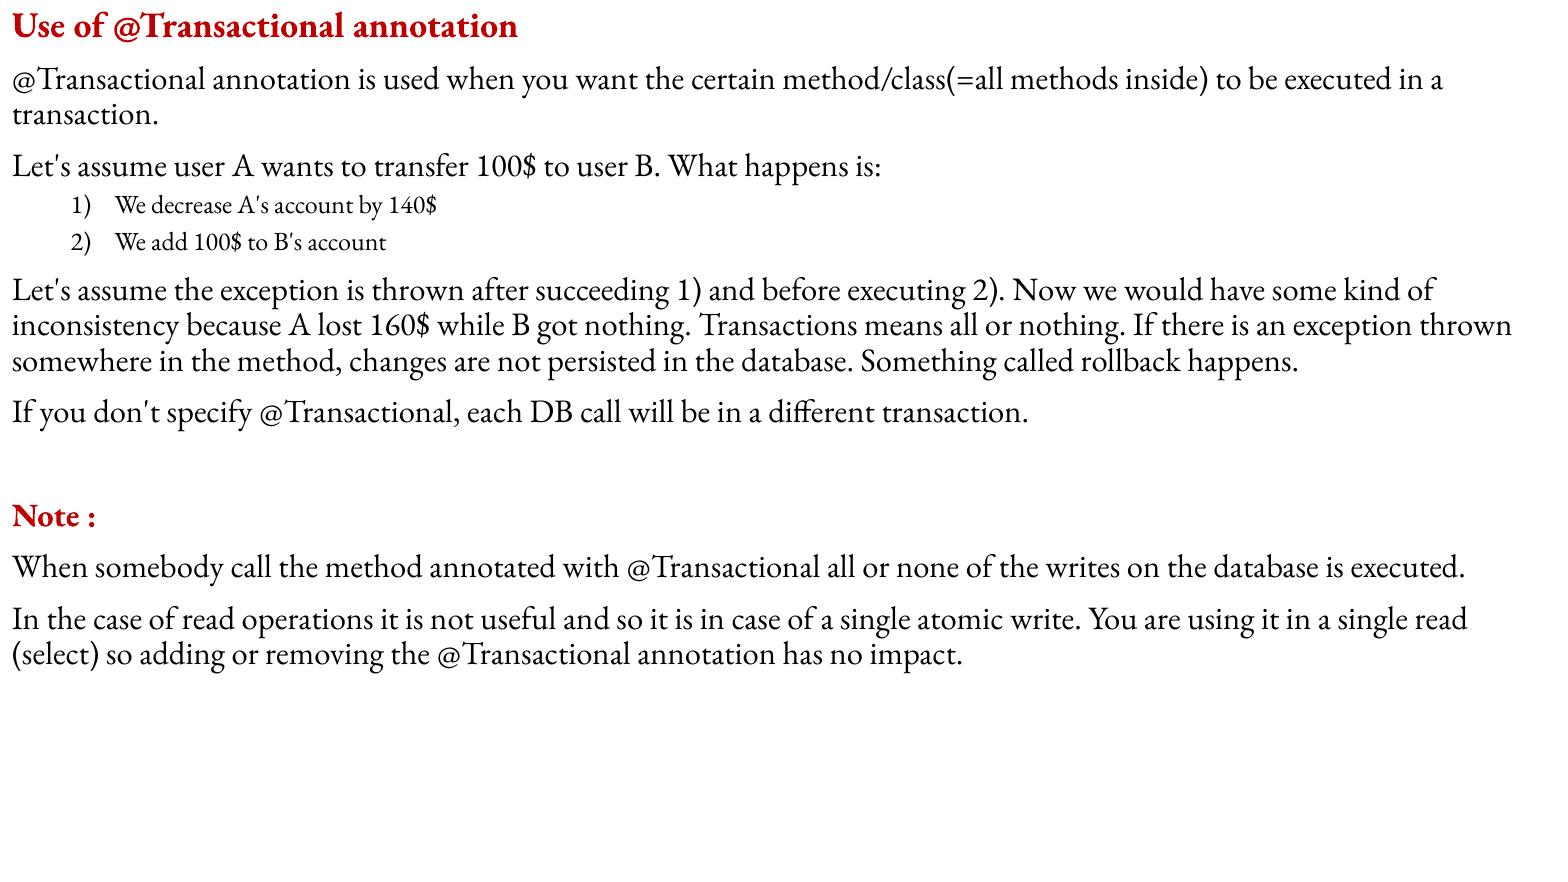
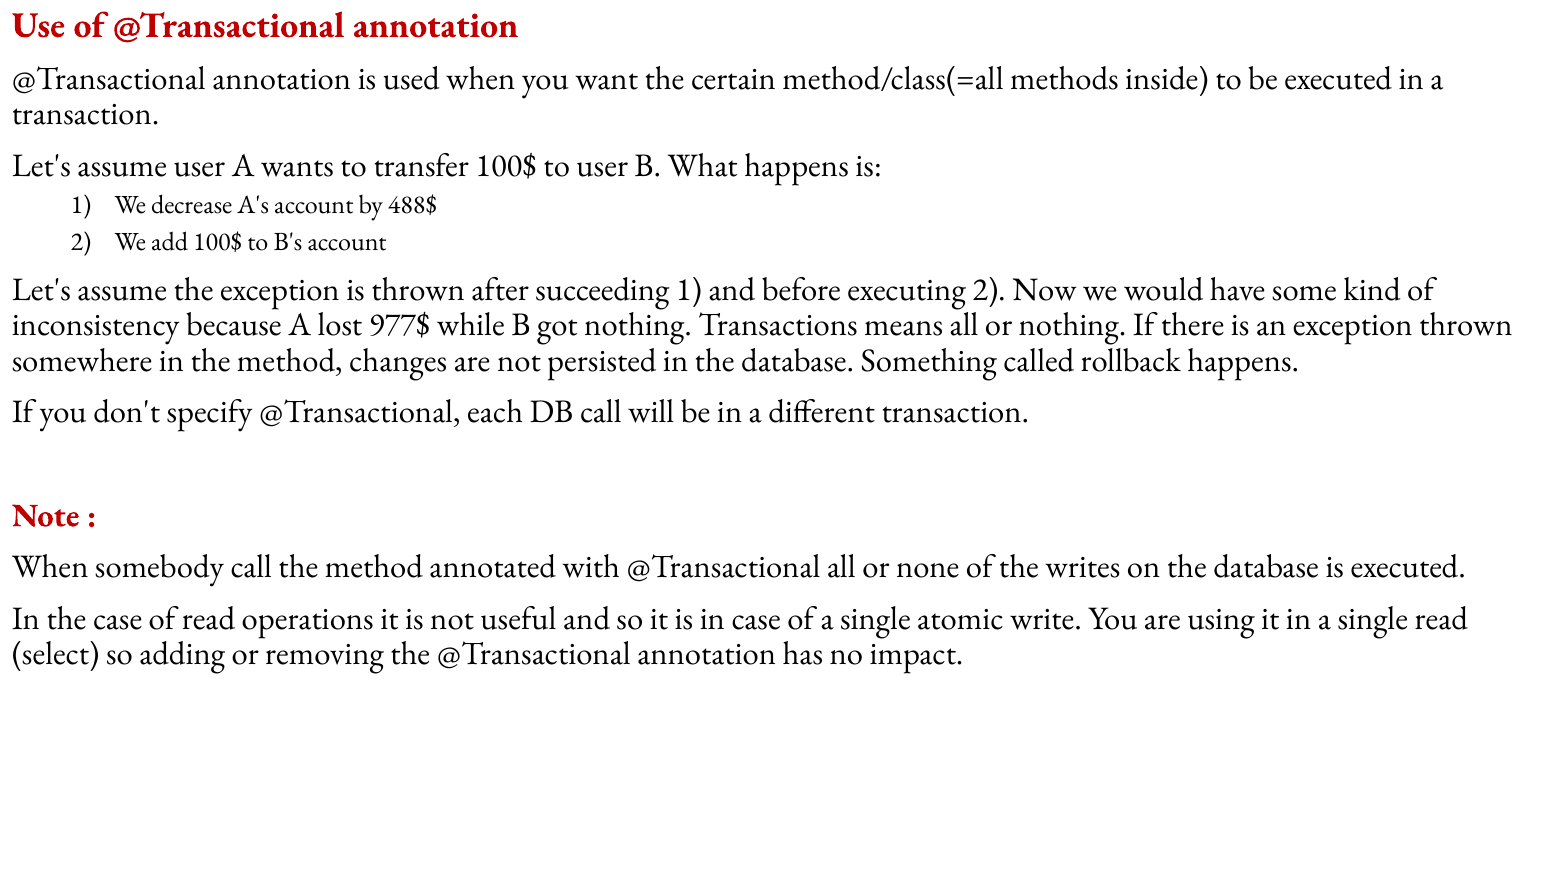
140$: 140$ -> 488$
160$: 160$ -> 977$
